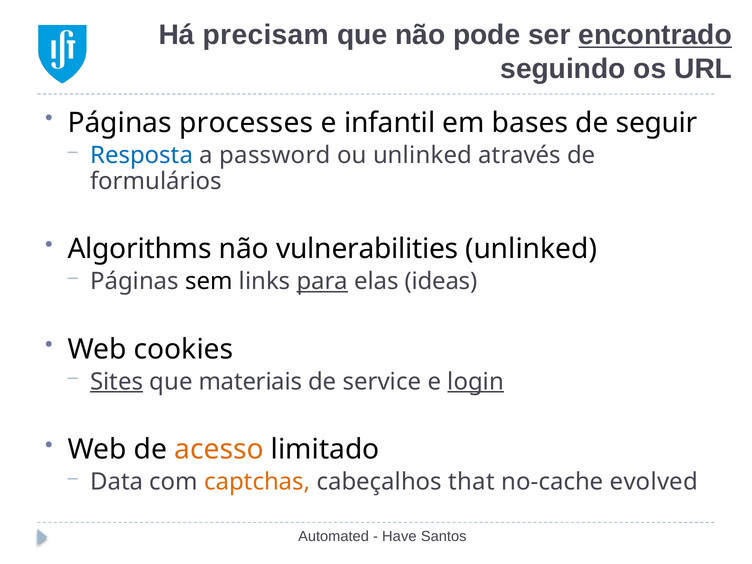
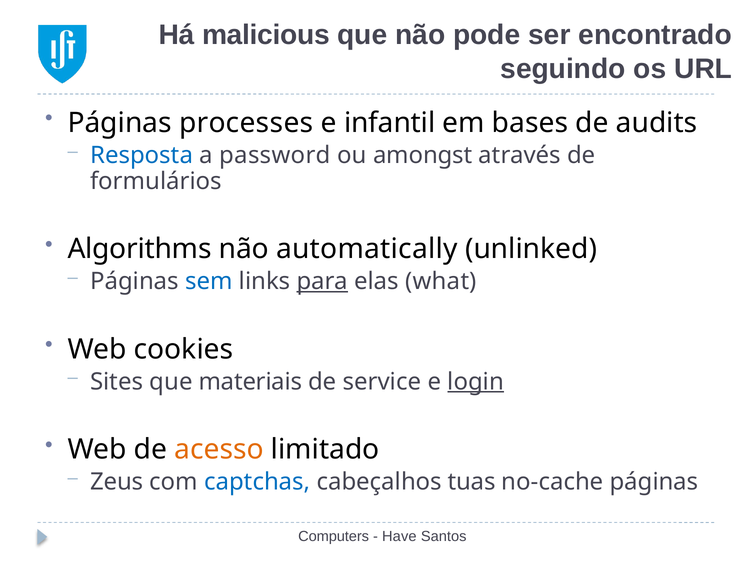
precisam: precisam -> malicious
encontrado underline: present -> none
seguir: seguir -> audits
ou unlinked: unlinked -> amongst
vulnerabilities: vulnerabilities -> automatically
sem colour: black -> blue
ideas: ideas -> what
Sites underline: present -> none
Data: Data -> Zeus
captchas colour: orange -> blue
that: that -> tuas
no-cache evolved: evolved -> páginas
Automated: Automated -> Computers
